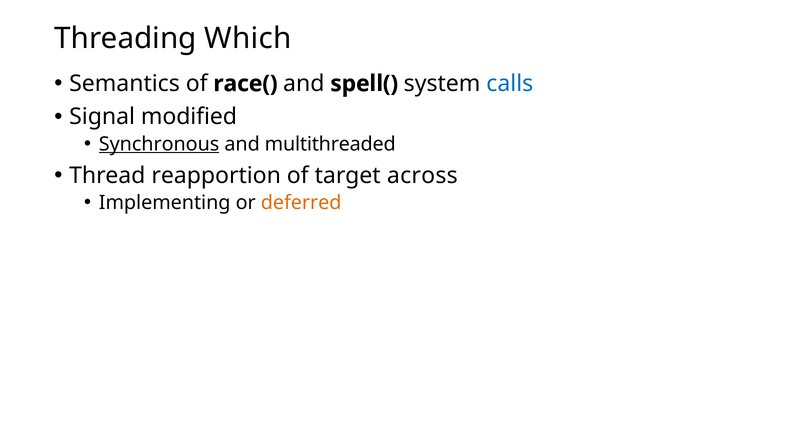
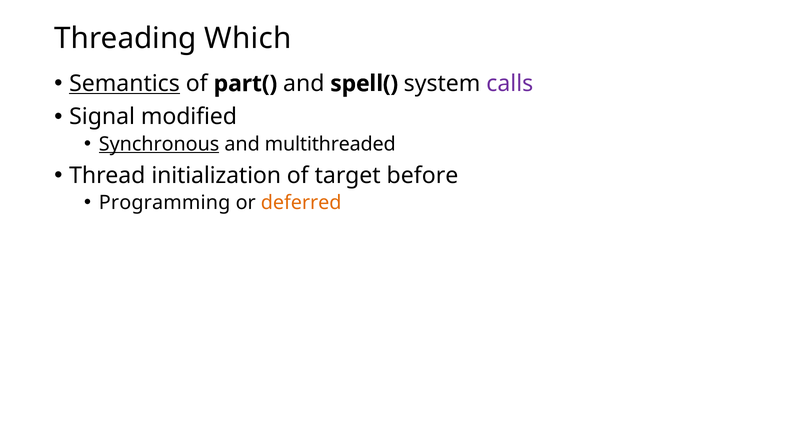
Semantics underline: none -> present
race(: race( -> part(
calls colour: blue -> purple
reapportion: reapportion -> initialization
across: across -> before
Implementing: Implementing -> Programming
